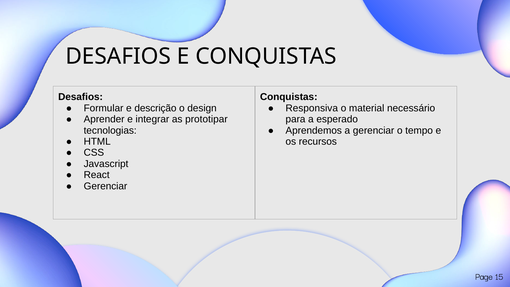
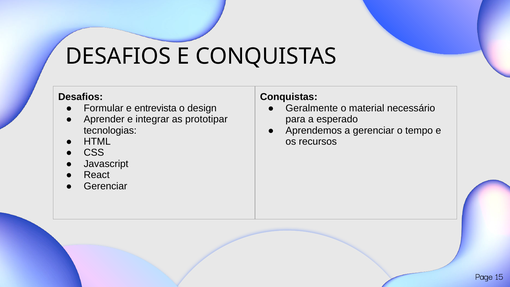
descrição: descrição -> entrevista
Responsiva: Responsiva -> Geralmente
